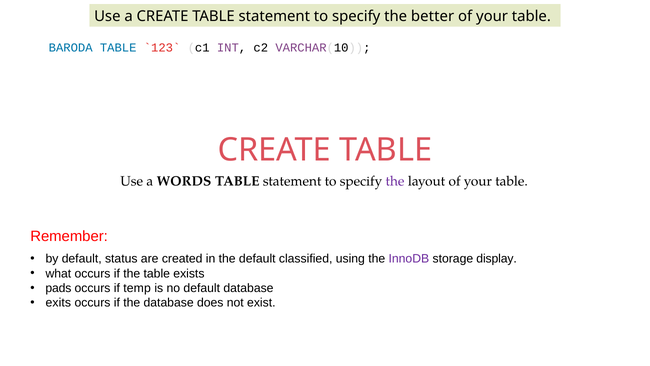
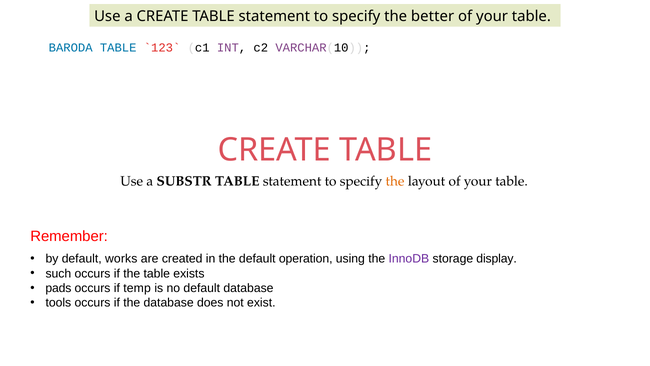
WORDS: WORDS -> SUBSTR
the at (395, 181) colour: purple -> orange
status: status -> works
classified: classified -> operation
what: what -> such
exits: exits -> tools
